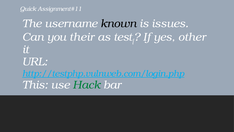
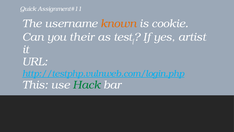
known colour: black -> orange
issues: issues -> cookie
other: other -> artist
